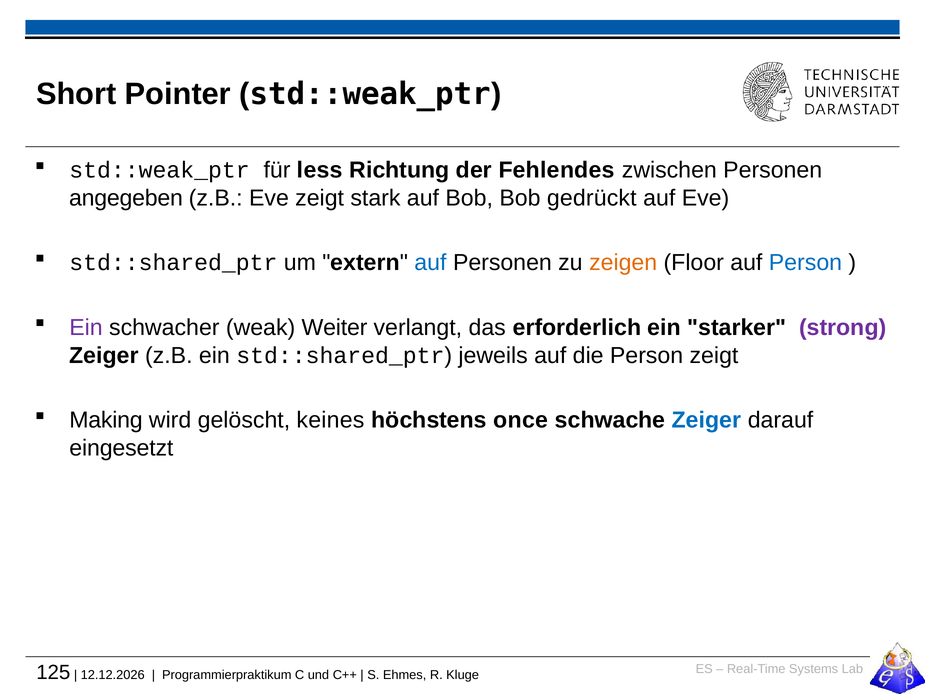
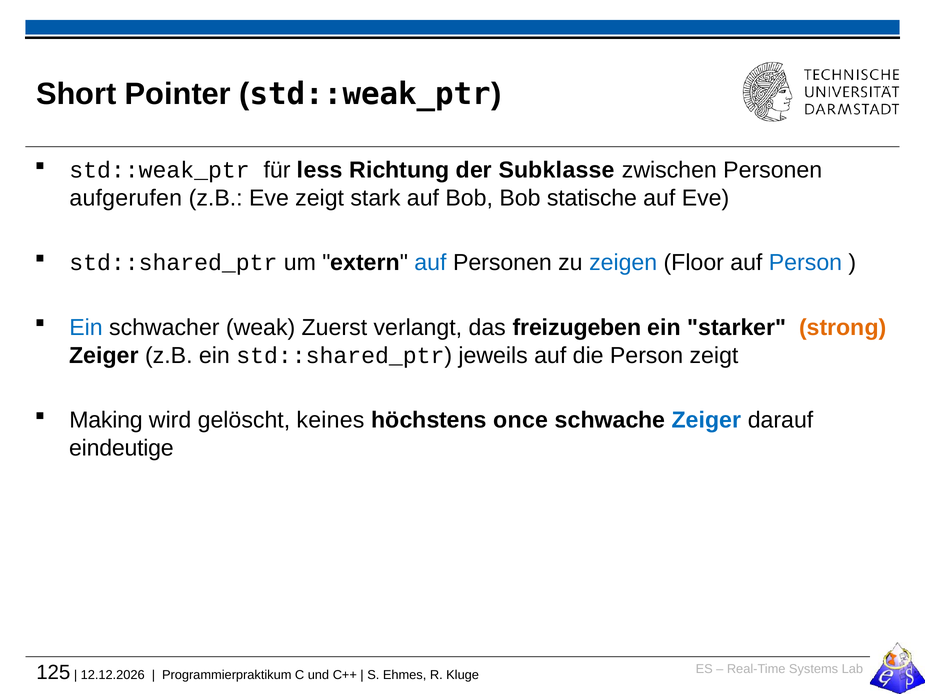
Fehlendes: Fehlendes -> Subklasse
angegeben: angegeben -> aufgerufen
gedrückt: gedrückt -> statische
zeigen colour: orange -> blue
Ein at (86, 328) colour: purple -> blue
Weiter: Weiter -> Zuerst
erforderlich: erforderlich -> freizugeben
strong colour: purple -> orange
eingesetzt: eingesetzt -> eindeutige
